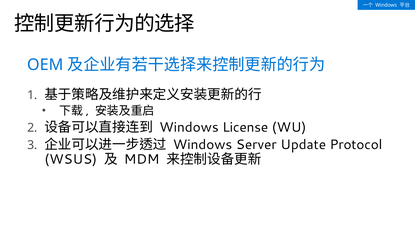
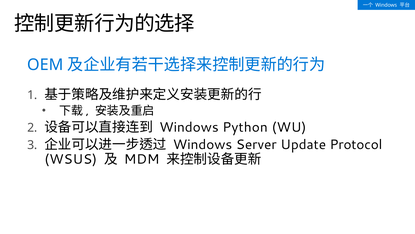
License: License -> Python
